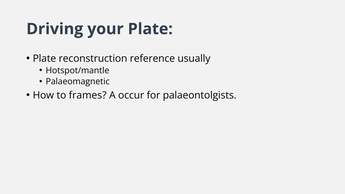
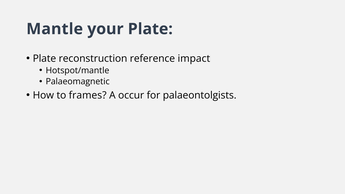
Driving: Driving -> Mantle
usually: usually -> impact
